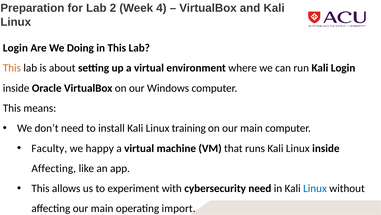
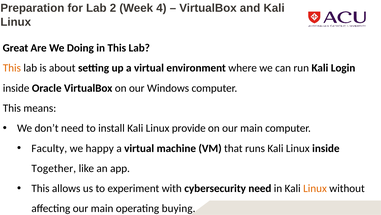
Login at (15, 48): Login -> Great
training: training -> provide
Affecting at (54, 168): Affecting -> Together
Linux at (315, 188) colour: blue -> orange
import: import -> buying
